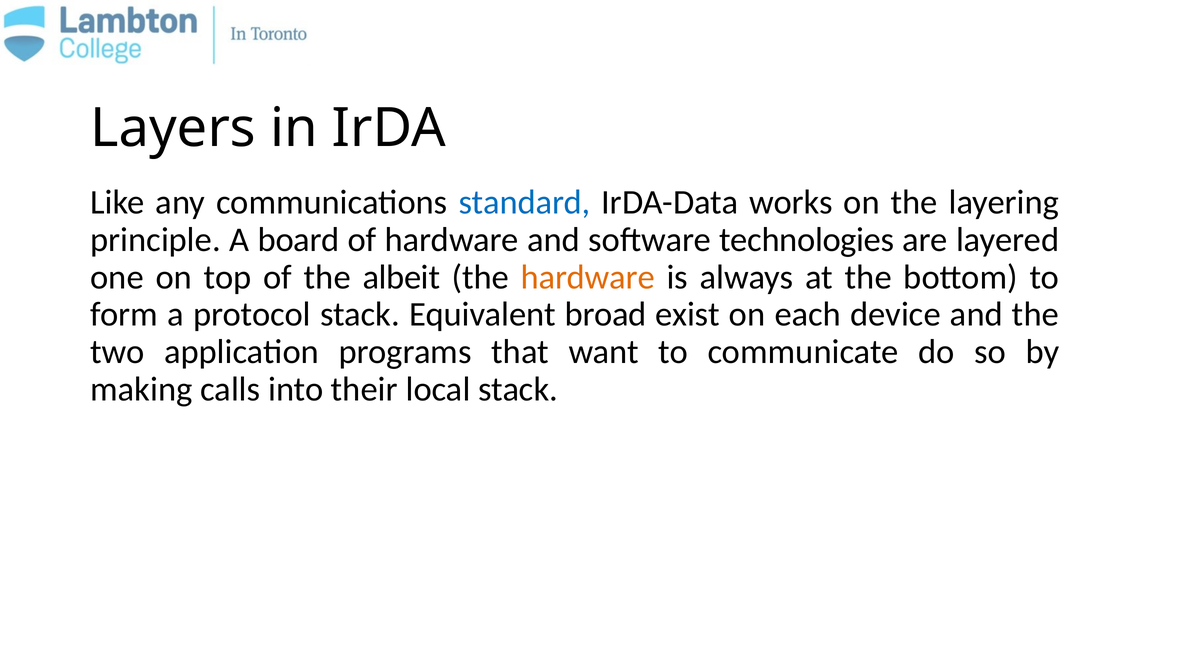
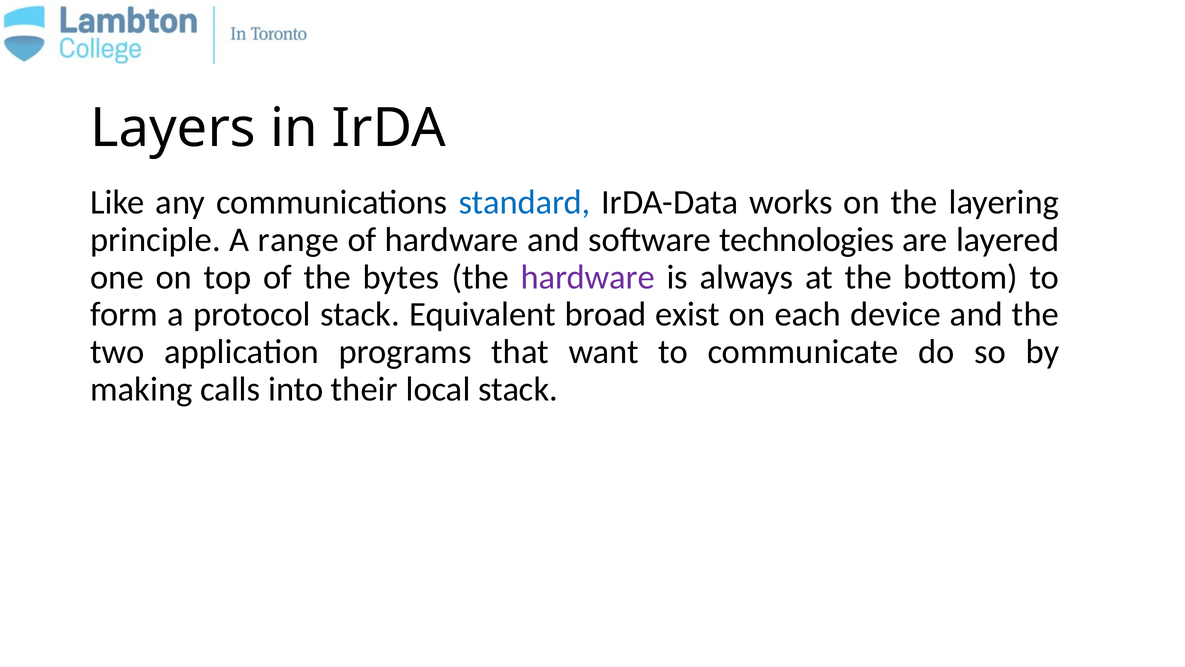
board: board -> range
albeit: albeit -> bytes
hardware at (588, 277) colour: orange -> purple
